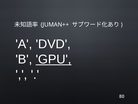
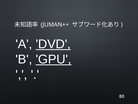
DVD underline: none -> present
